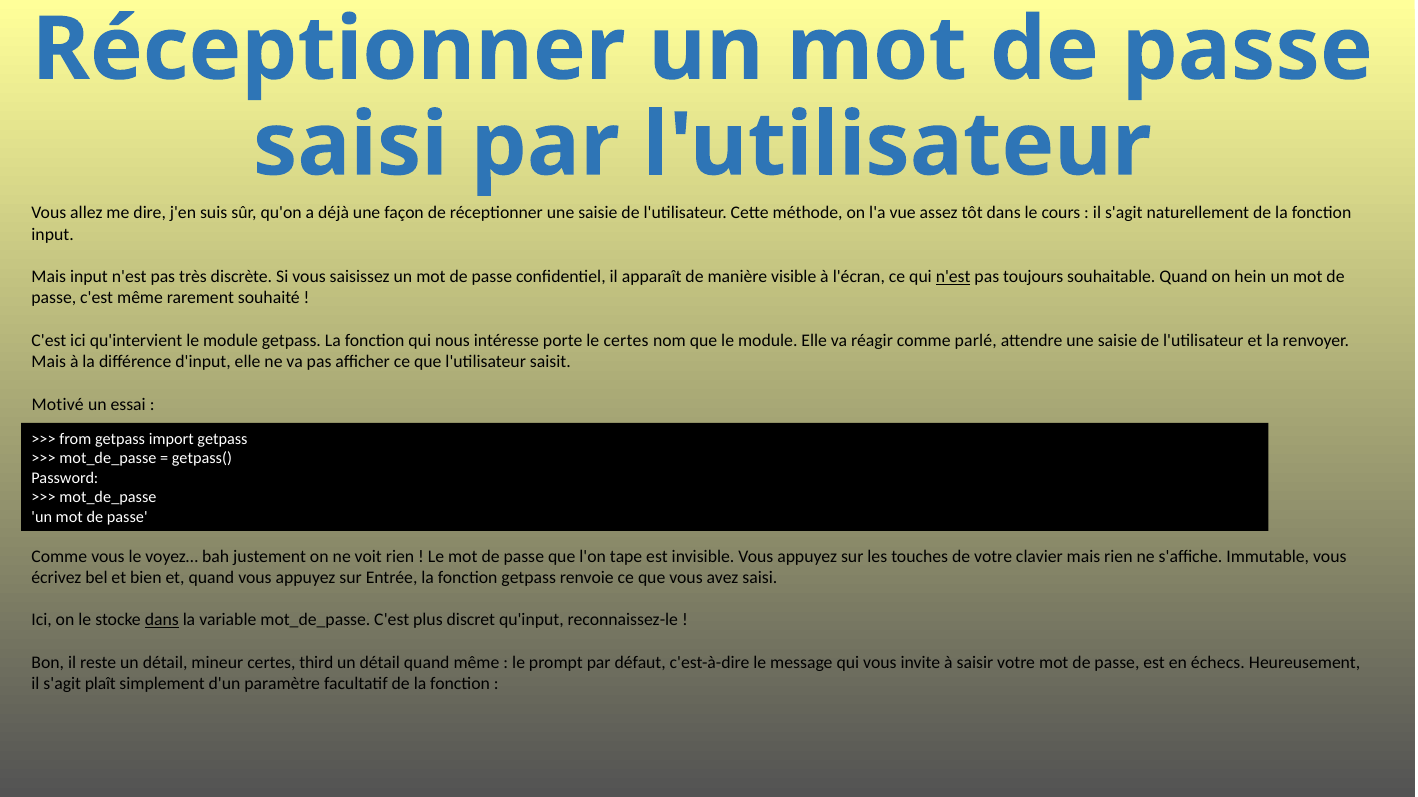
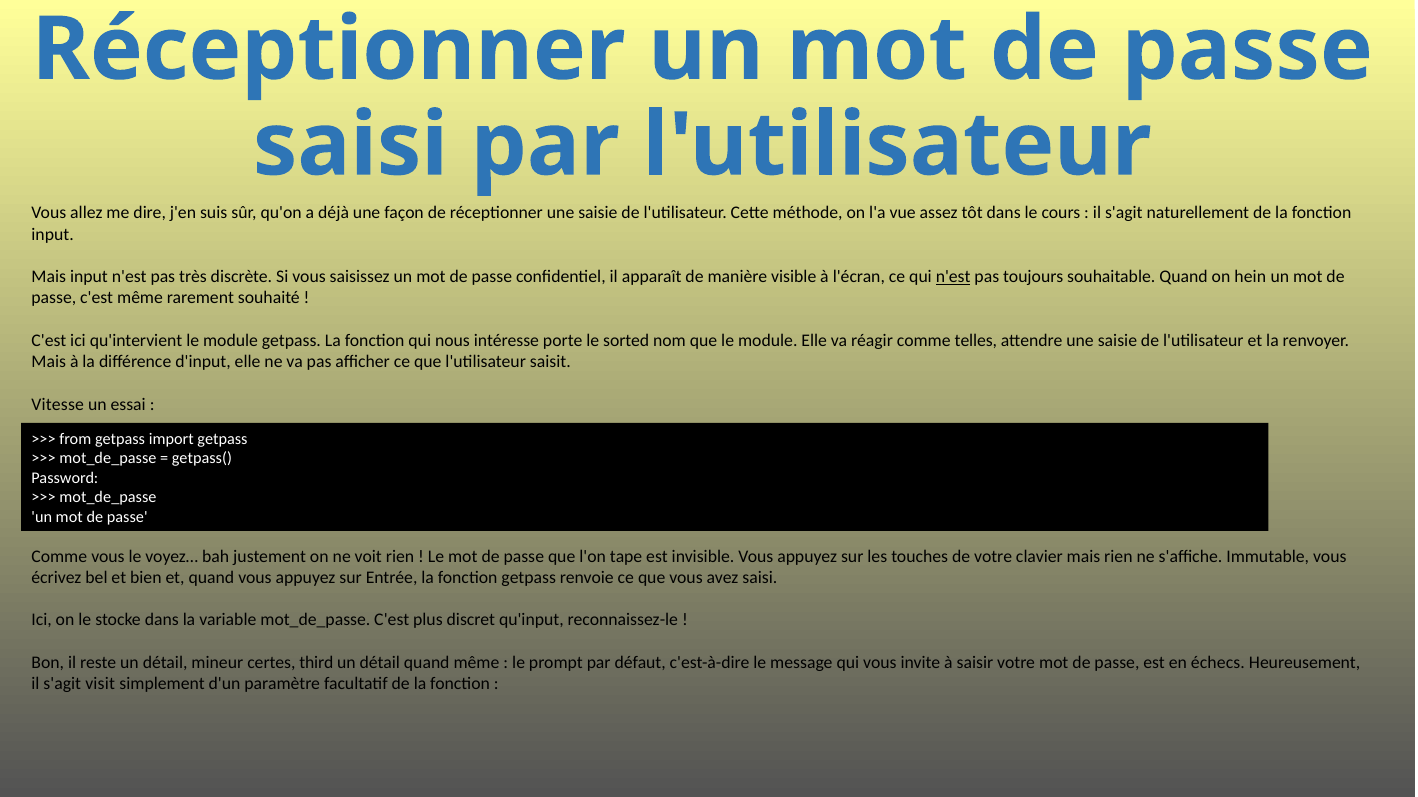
le certes: certes -> sorted
parlé: parlé -> telles
Motivé: Motivé -> Vitesse
dans at (162, 621) underline: present -> none
plaît: plaît -> visit
